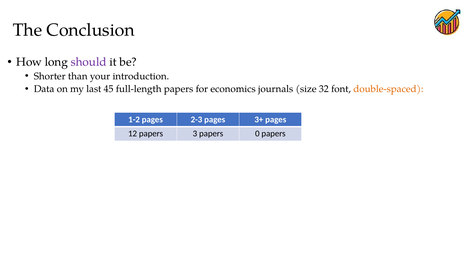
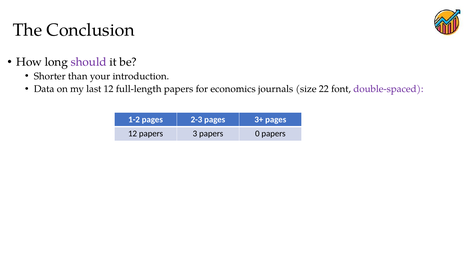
last 45: 45 -> 12
32: 32 -> 22
double-spaced colour: orange -> purple
